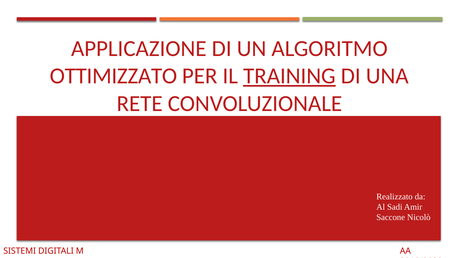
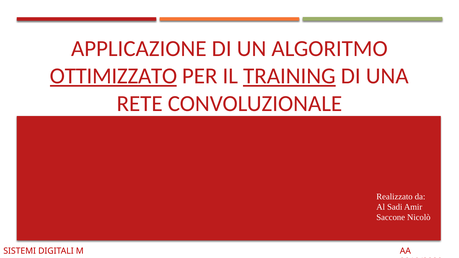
OTTIMIZZATO underline: none -> present
